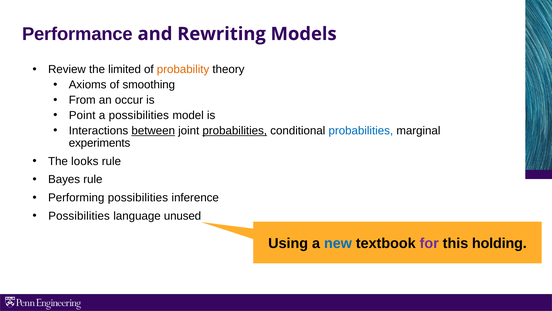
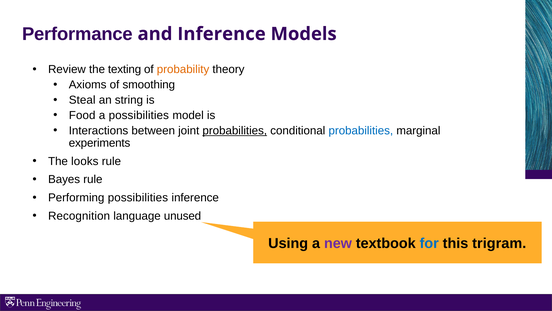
and Rewriting: Rewriting -> Inference
limited: limited -> texting
From: From -> Steal
occur: occur -> string
Point: Point -> Food
between underline: present -> none
Possibilities at (79, 216): Possibilities -> Recognition
new colour: blue -> purple
for colour: purple -> blue
holding: holding -> trigram
